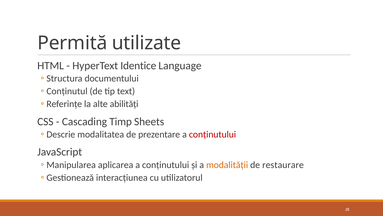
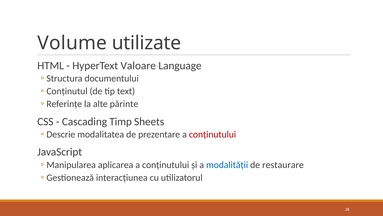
Permită: Permită -> Volume
Identice: Identice -> Valoare
abilități: abilități -> părinte
modalității colour: orange -> blue
